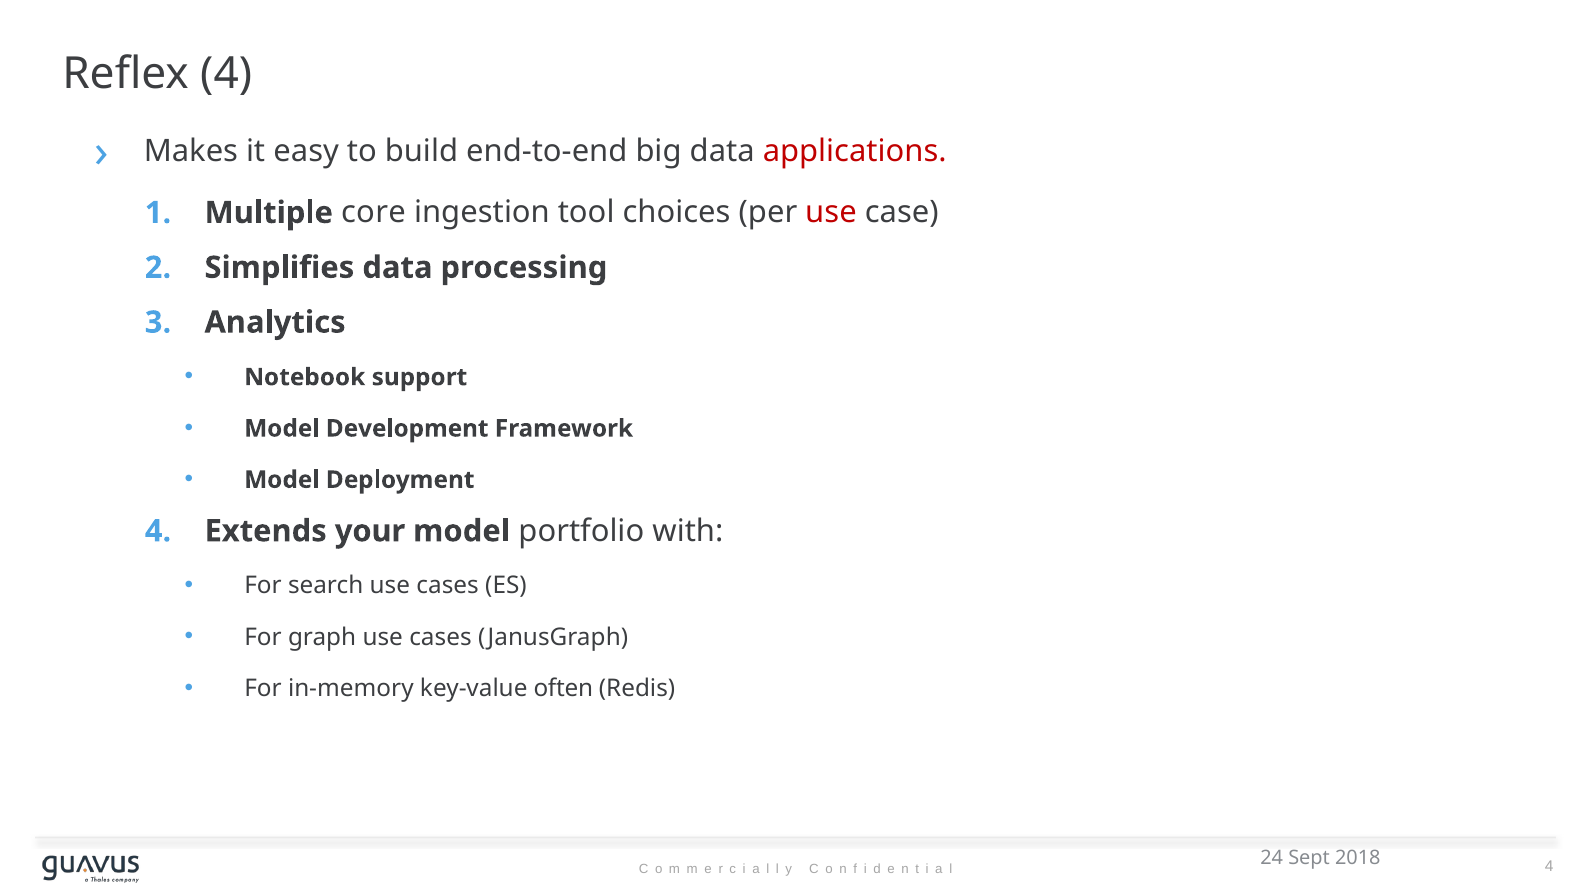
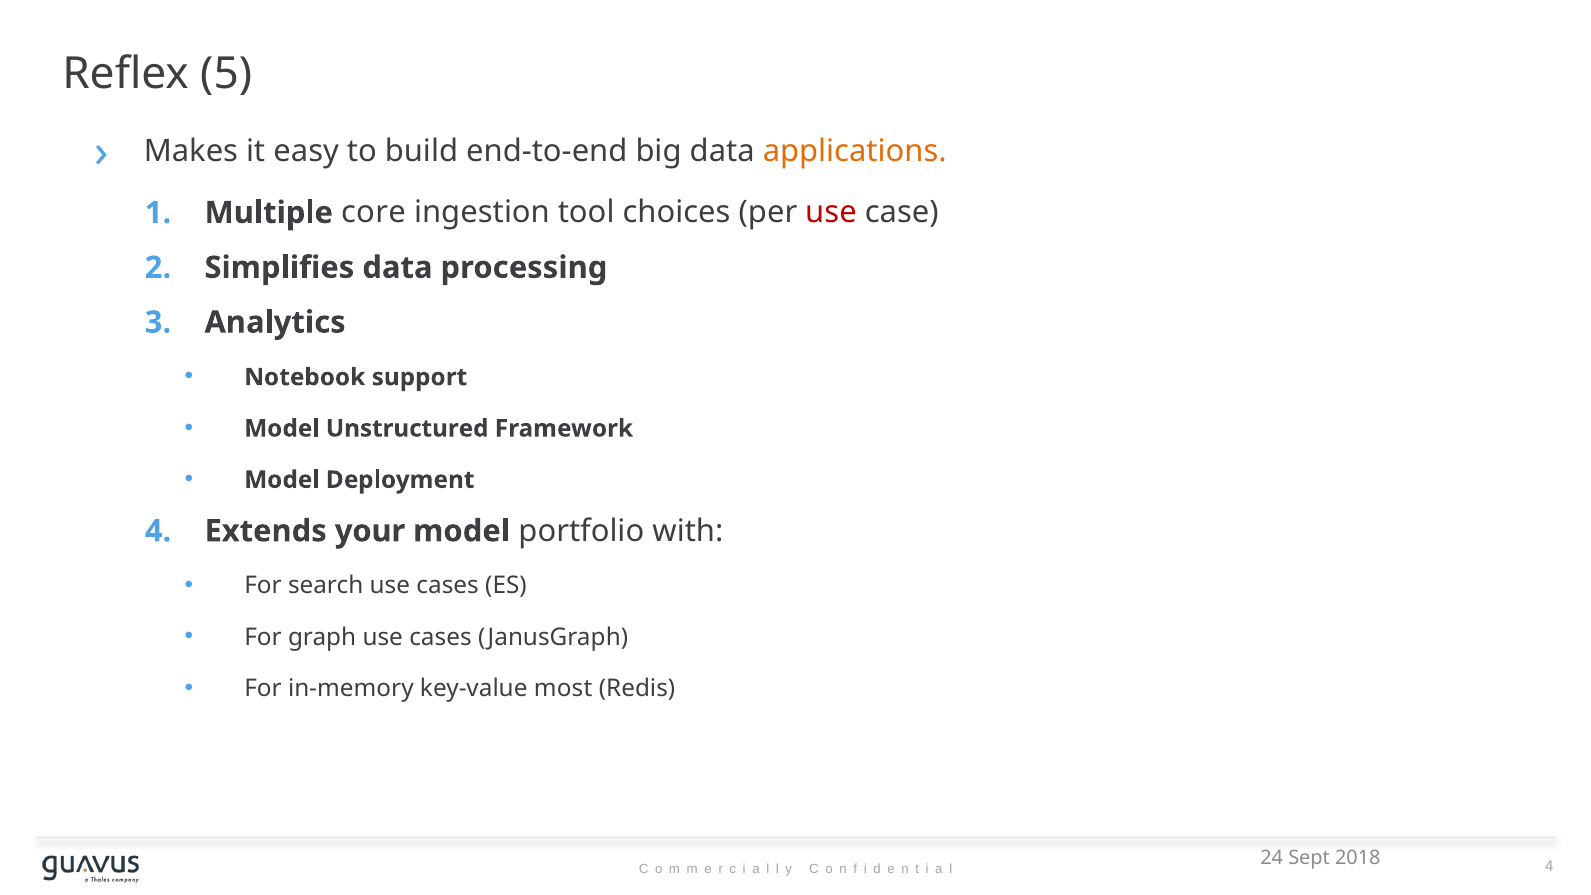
Reflex 4: 4 -> 5
applications colour: red -> orange
Development: Development -> Unstructured
often: often -> most
